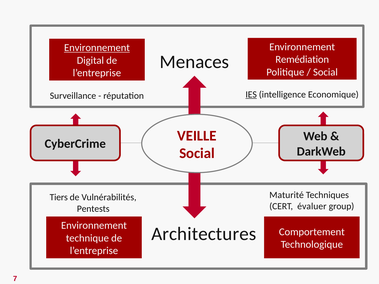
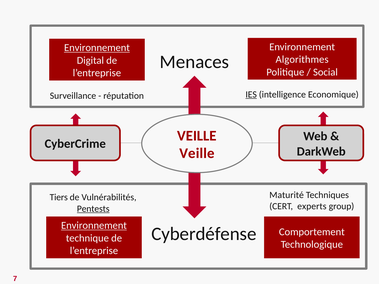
Remédiation: Remédiation -> Algorithmes
Social at (197, 153): Social -> Veille
évaluer: évaluer -> experts
Pentests underline: none -> present
Environnement at (94, 226) underline: none -> present
Architectures: Architectures -> Cyberdéfense
